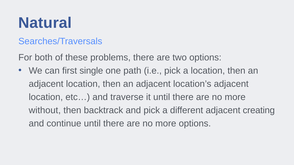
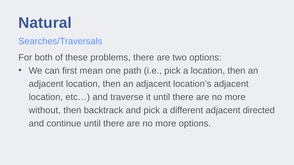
single: single -> mean
creating: creating -> directed
